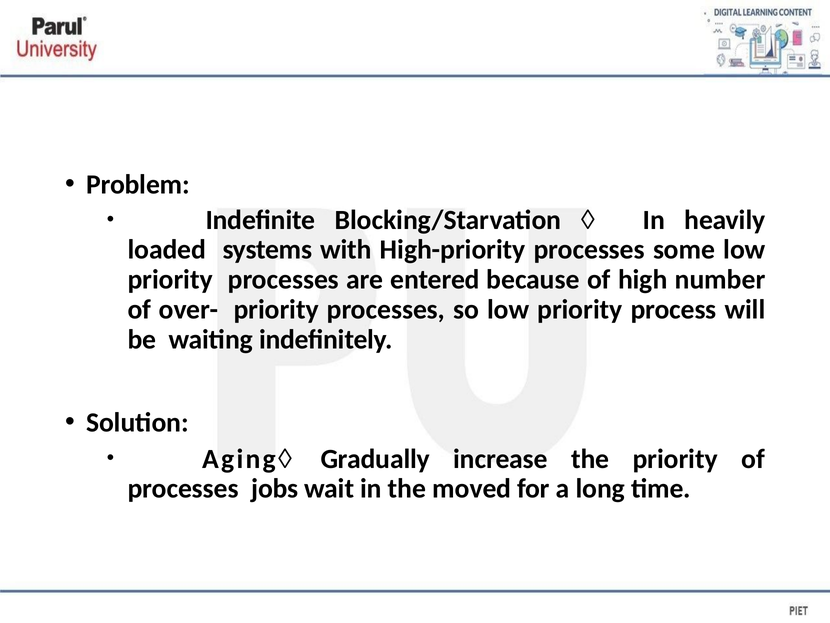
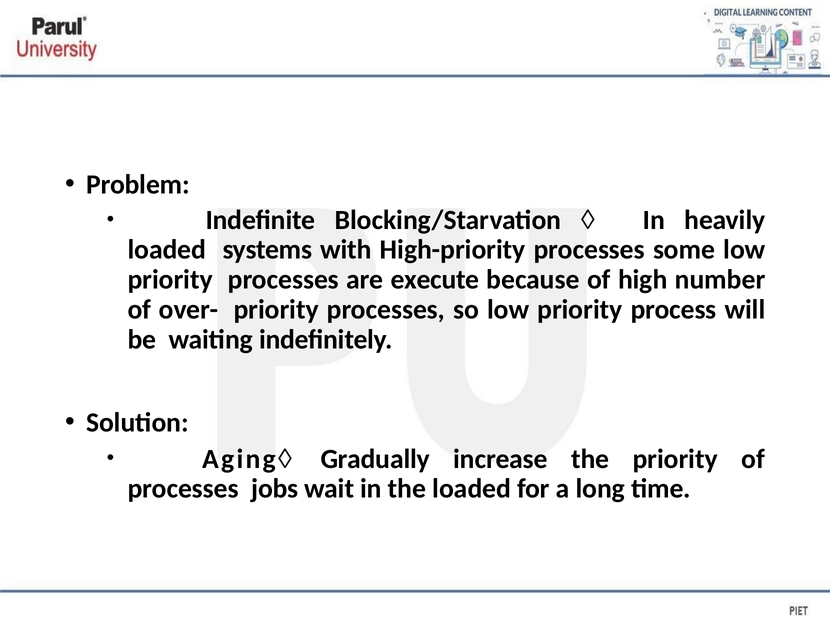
entered: entered -> execute
the moved: moved -> loaded
